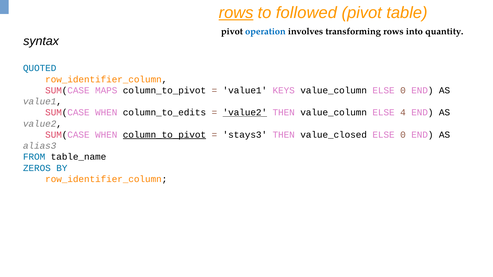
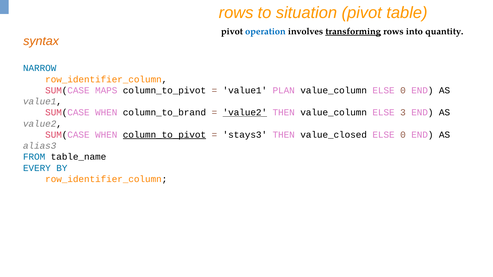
rows at (236, 13) underline: present -> none
followed: followed -> situation
transforming underline: none -> present
syntax colour: black -> orange
QUOTED: QUOTED -> NARROW
KEYS: KEYS -> PLAN
column_to_edits: column_to_edits -> column_to_brand
4: 4 -> 3
ZEROS: ZEROS -> EVERY
